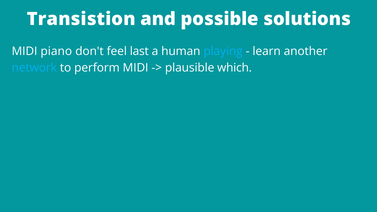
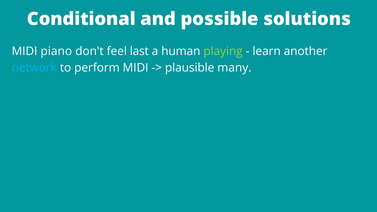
Transistion: Transistion -> Conditional
playing colour: light blue -> light green
which: which -> many
